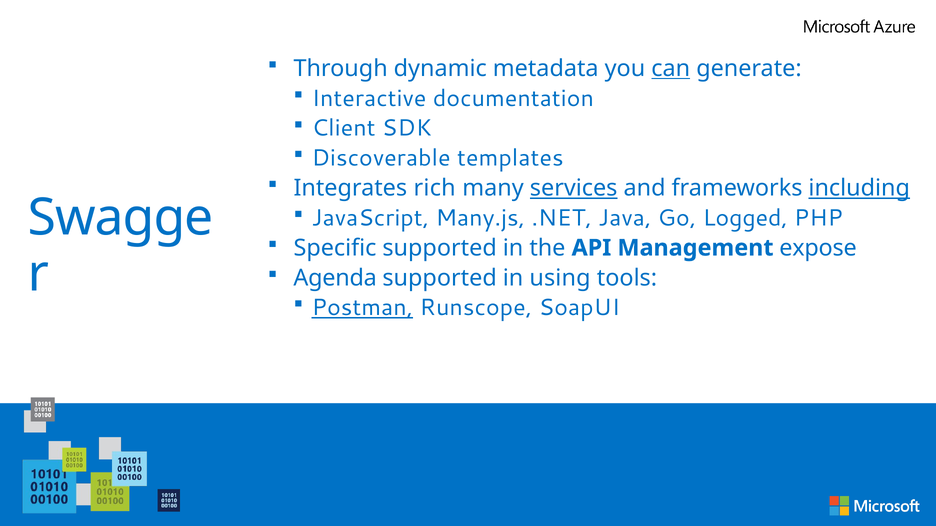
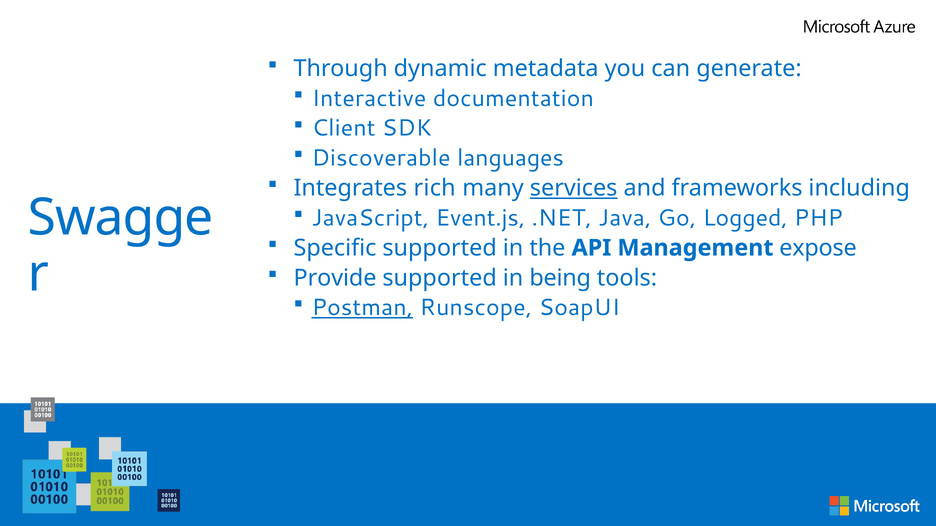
can underline: present -> none
templates: templates -> languages
including underline: present -> none
Many.js: Many.js -> Event.js
Agenda: Agenda -> Provide
using: using -> being
